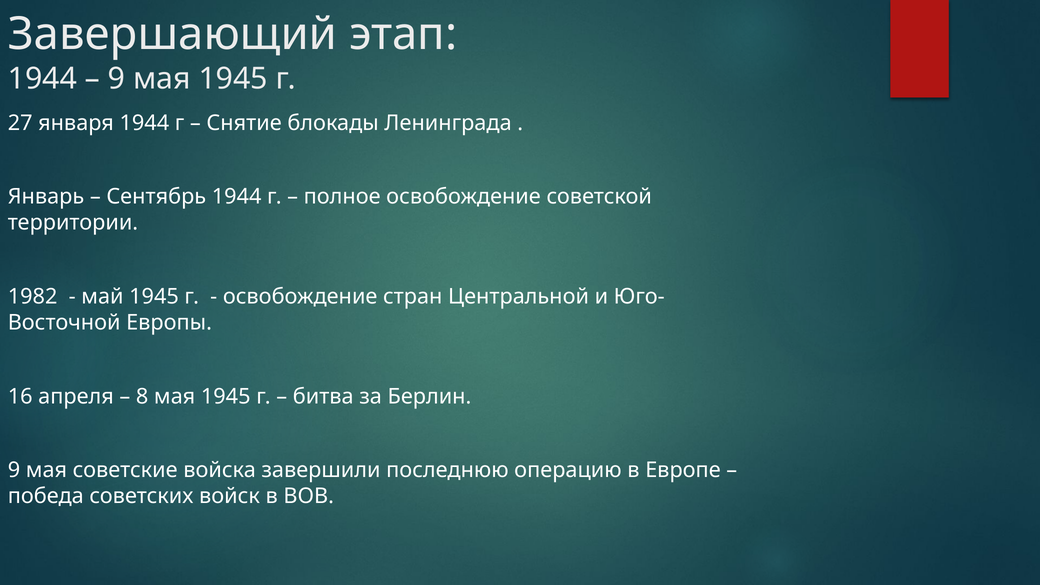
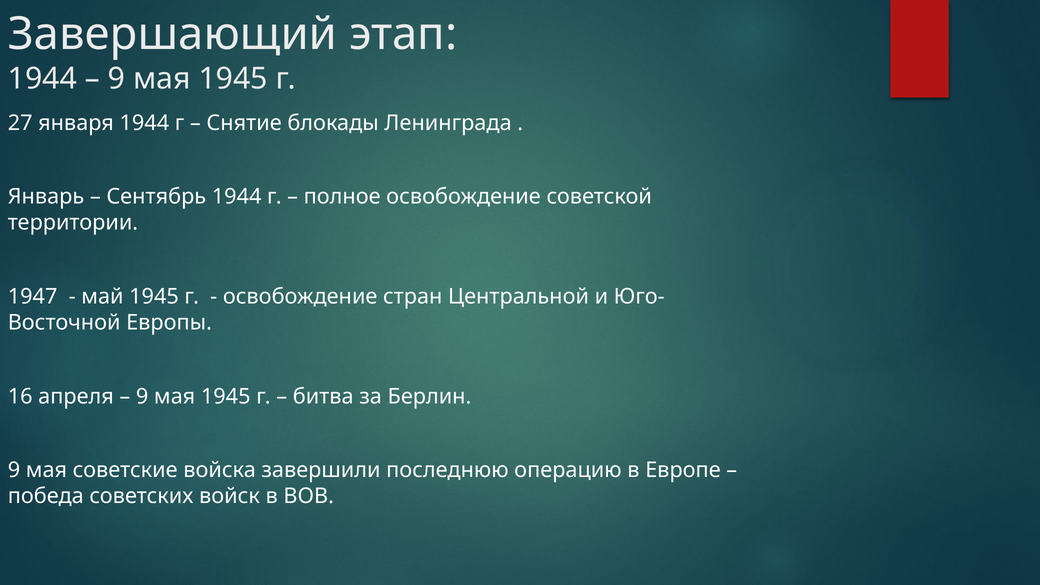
1982: 1982 -> 1947
8 at (142, 396): 8 -> 9
